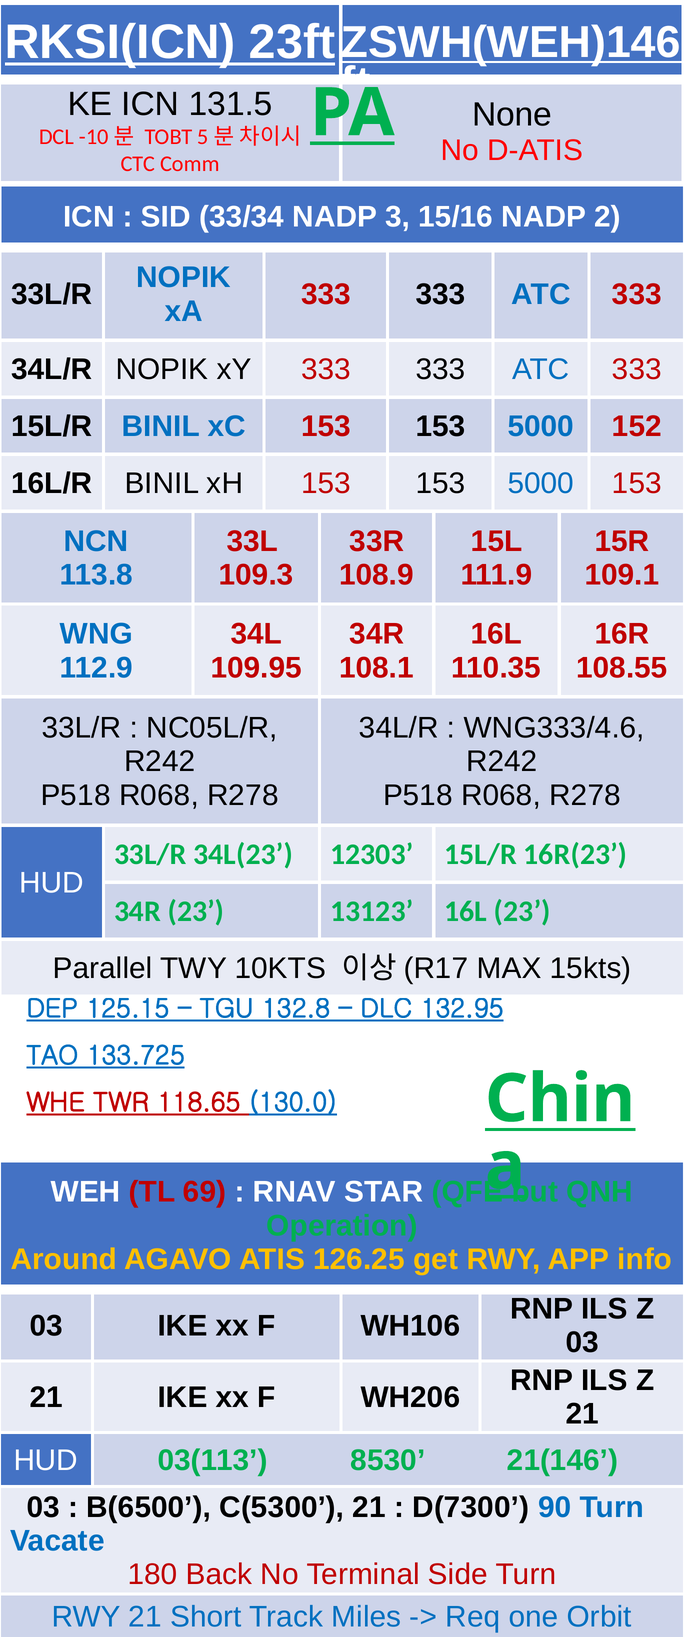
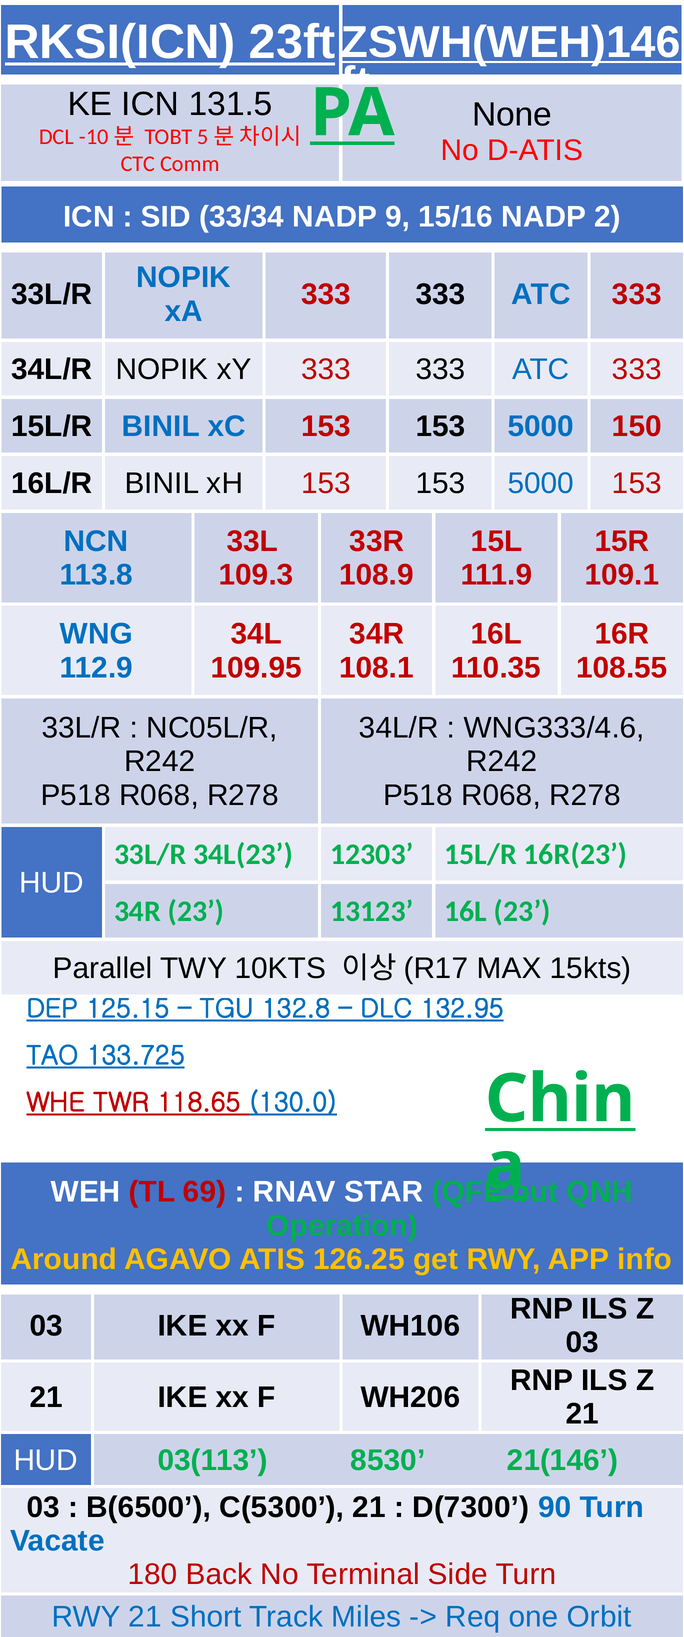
3: 3 -> 9
152: 152 -> 150
